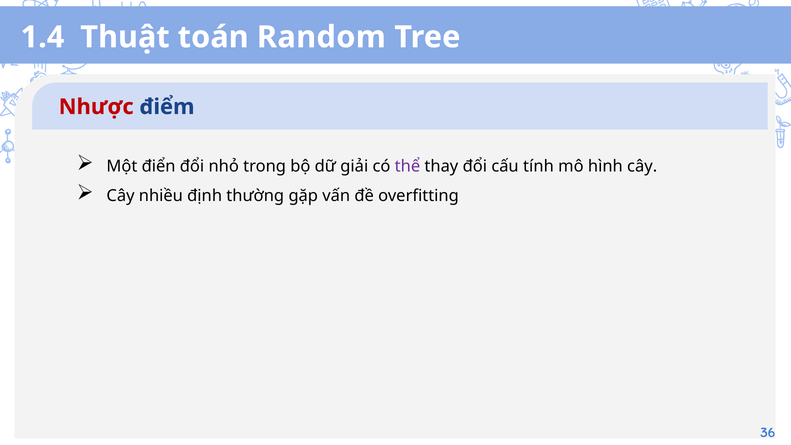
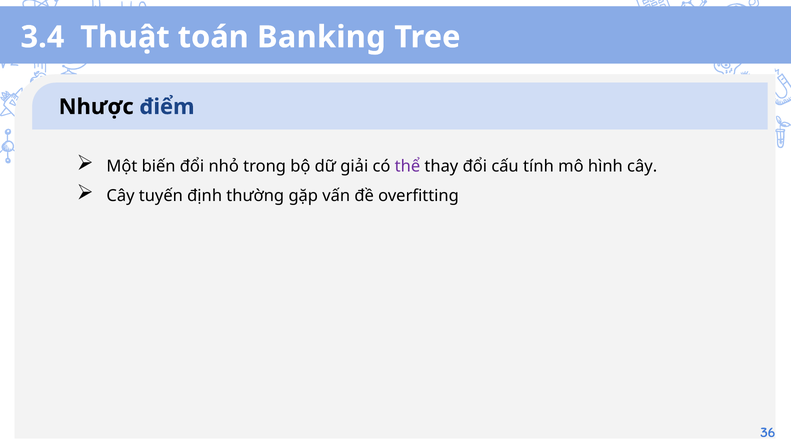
1.4: 1.4 -> 3.4
Random: Random -> Banking
Nhược colour: red -> black
điển: điển -> biến
nhiều: nhiều -> tuyến
